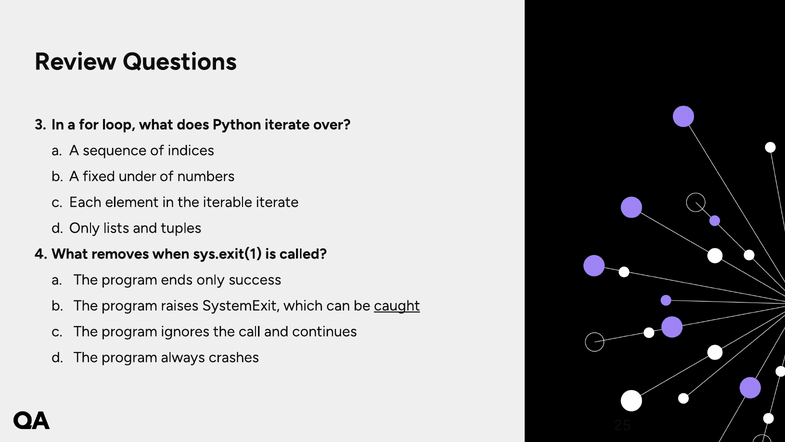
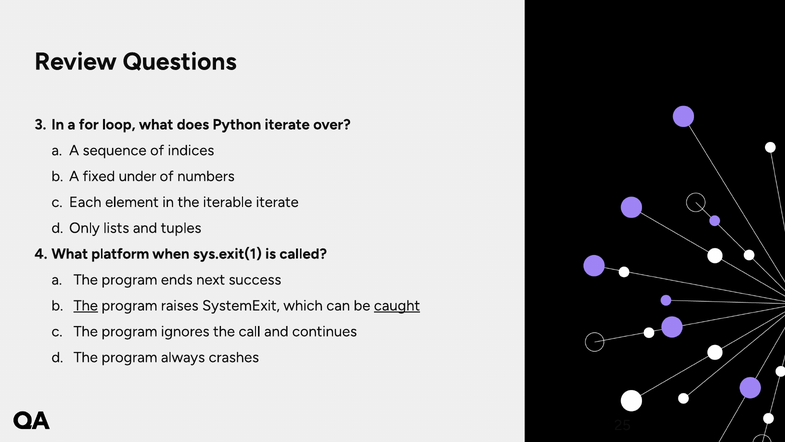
removes: removes -> platform
ends only: only -> next
The at (86, 305) underline: none -> present
